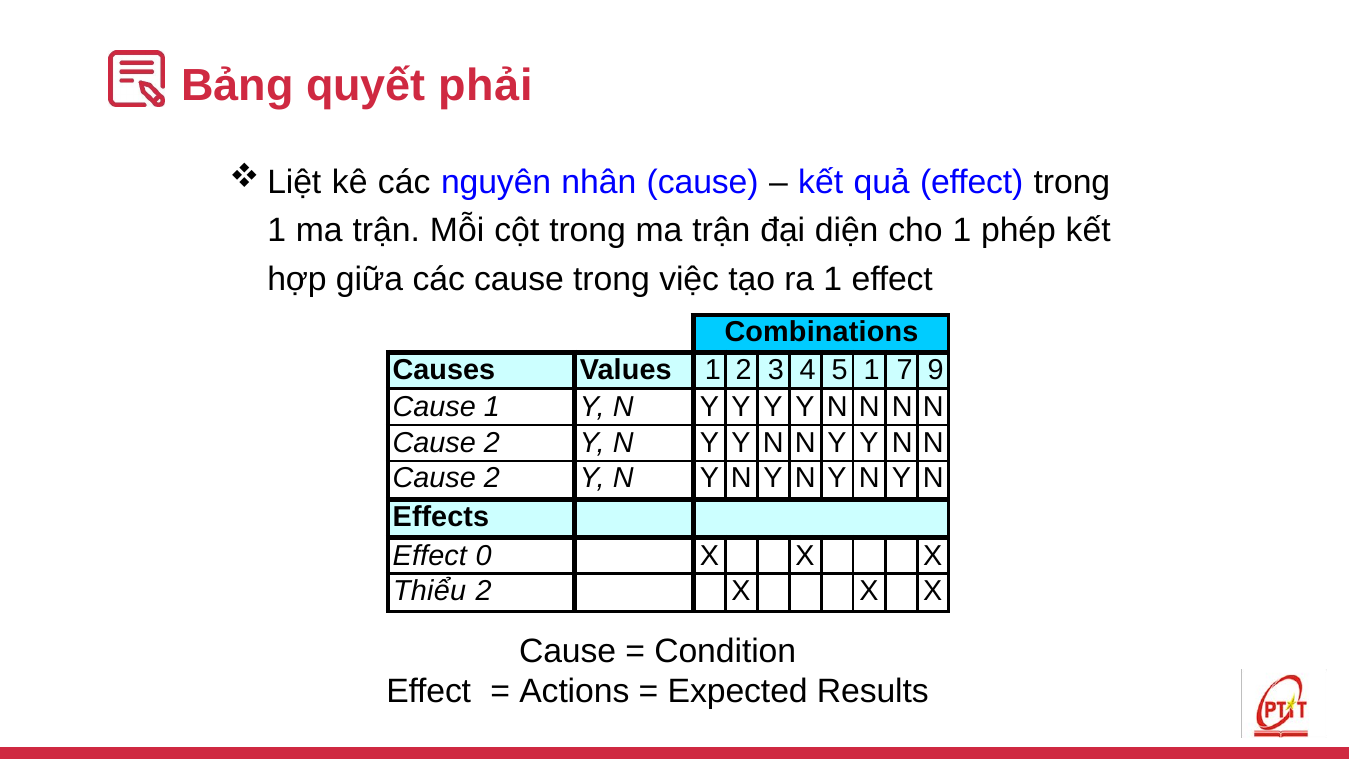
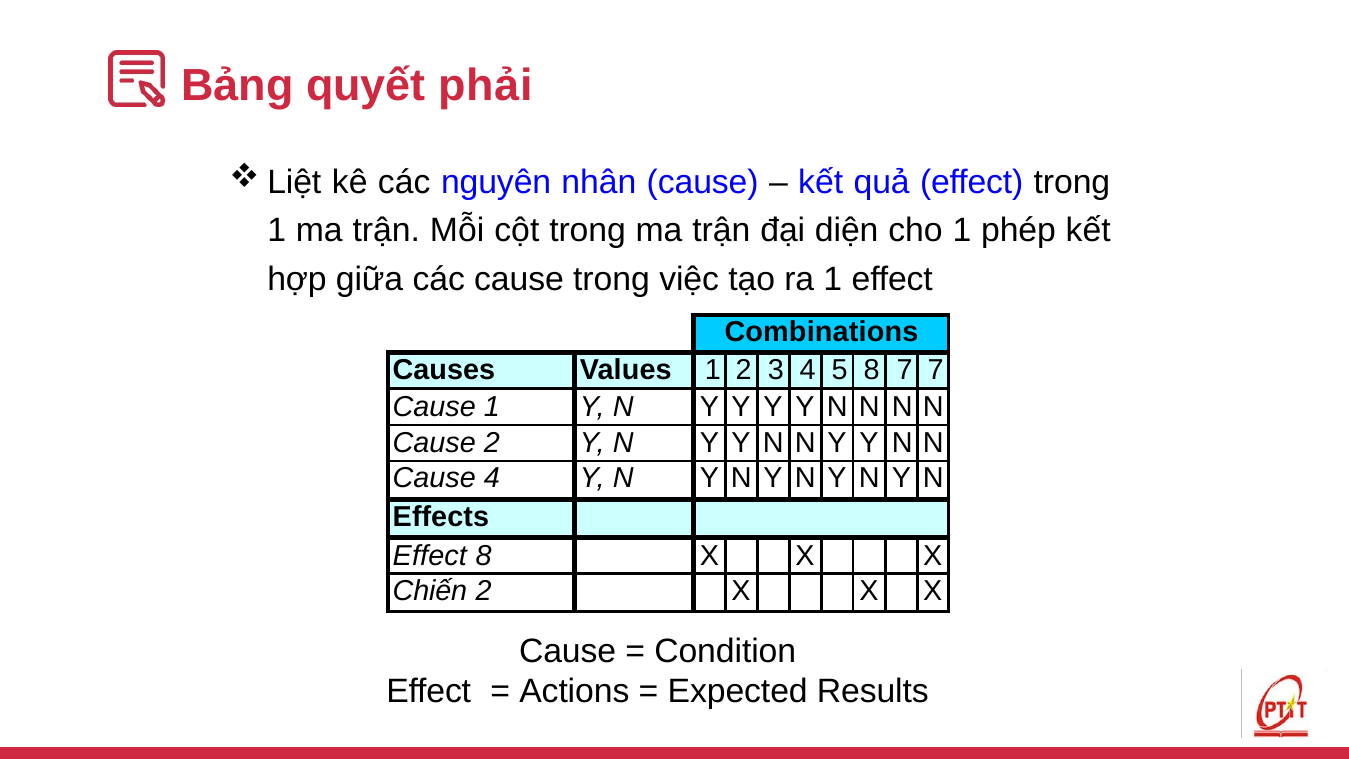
5 1: 1 -> 8
7 9: 9 -> 7
2 at (492, 478): 2 -> 4
Effect 0: 0 -> 8
Thiểu: Thiểu -> Chiến
